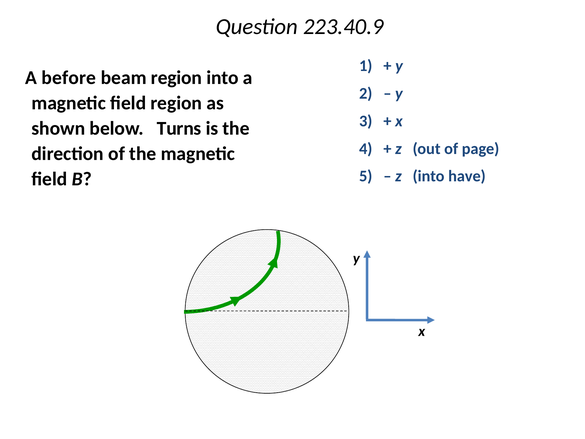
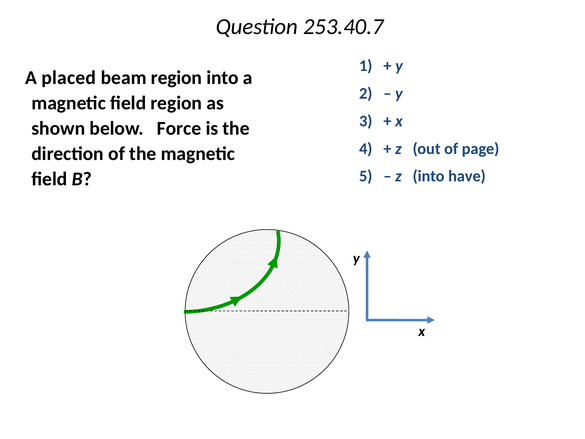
223.40.9: 223.40.9 -> 253.40.7
before: before -> placed
Turns: Turns -> Force
